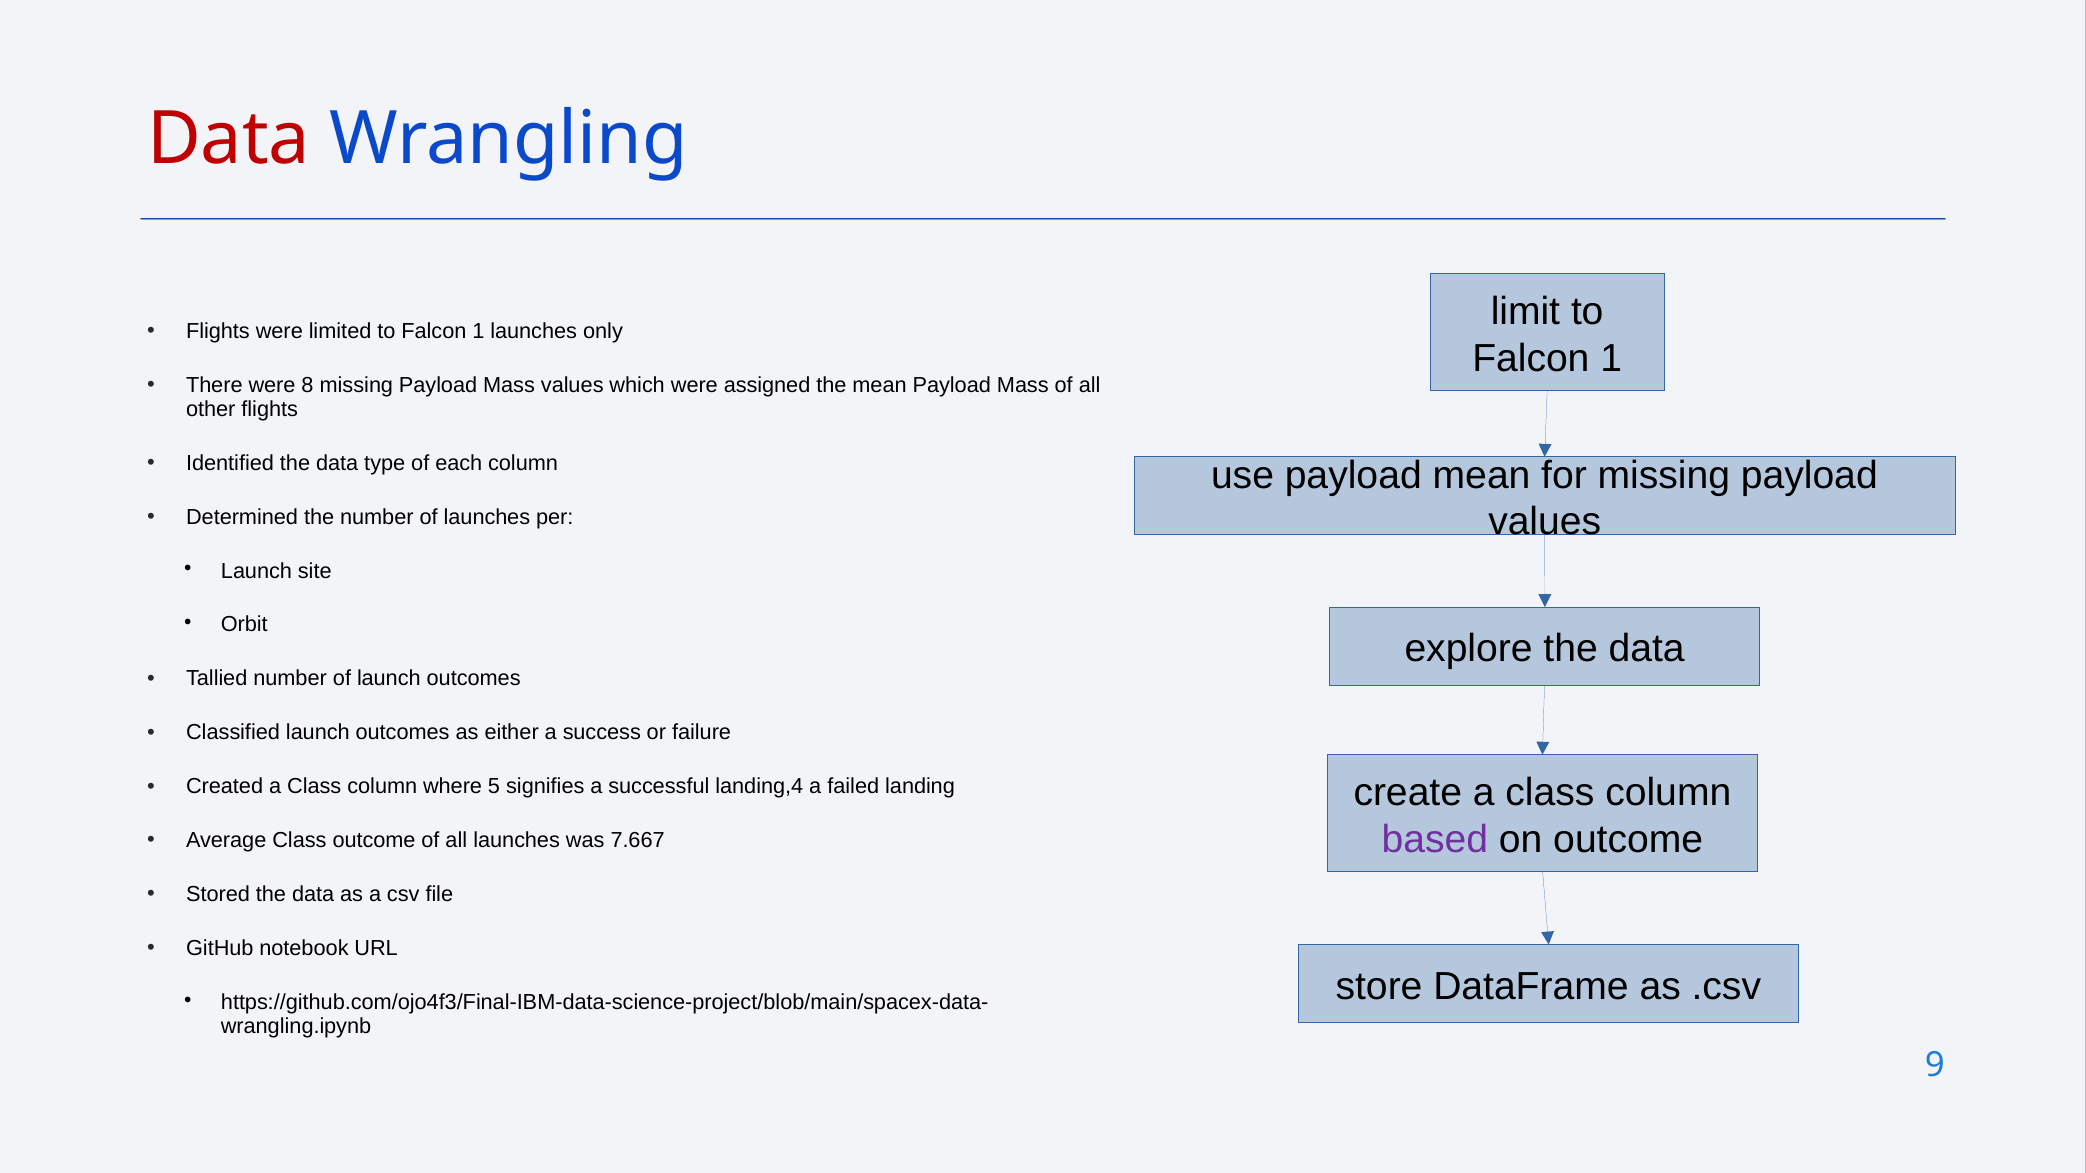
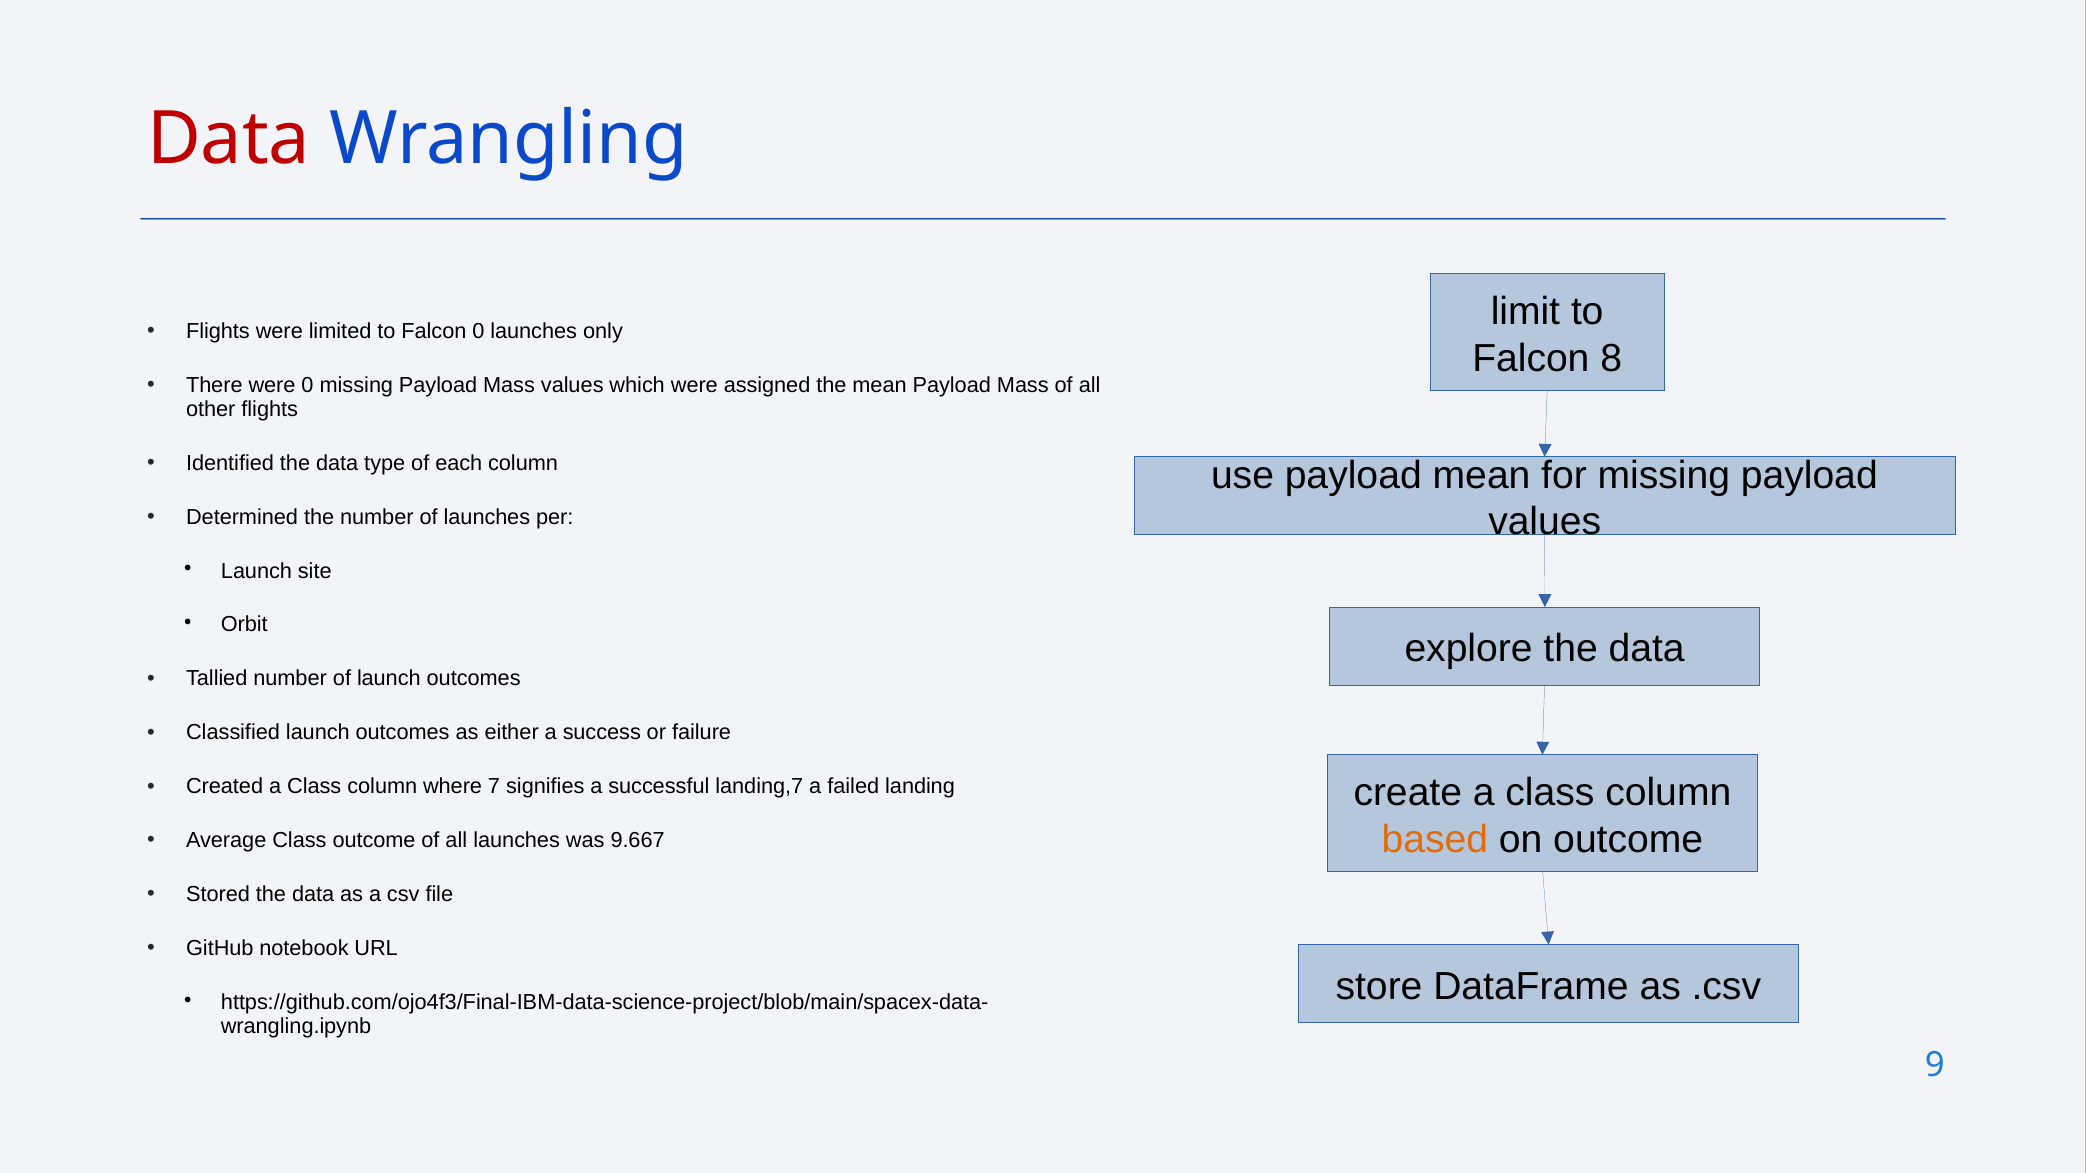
limited to Falcon 1: 1 -> 0
1 at (1611, 359): 1 -> 8
were 8: 8 -> 0
5: 5 -> 7
landing,4: landing,4 -> landing,7
based colour: purple -> orange
7.667: 7.667 -> 9.667
